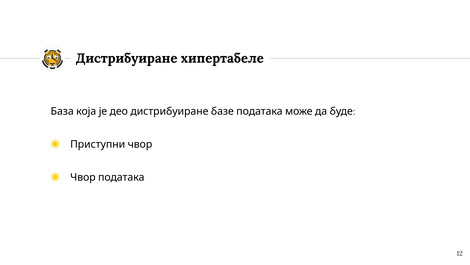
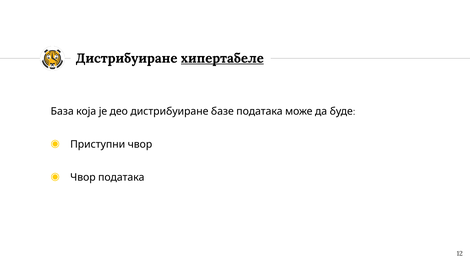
хипертабеле underline: none -> present
